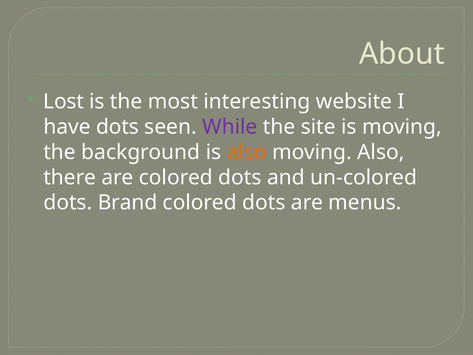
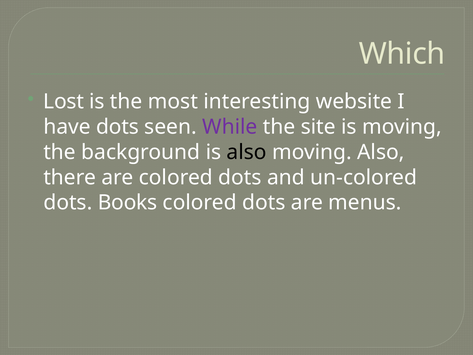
About: About -> Which
also at (247, 152) colour: orange -> black
Brand: Brand -> Books
